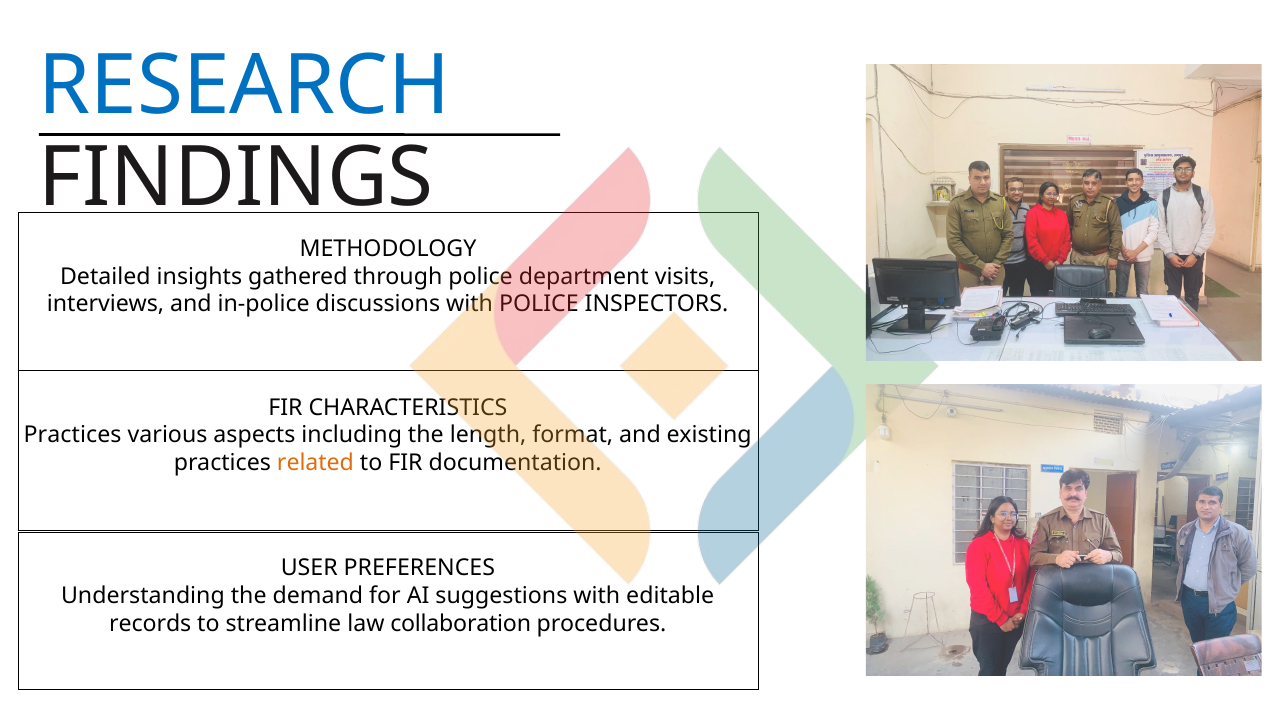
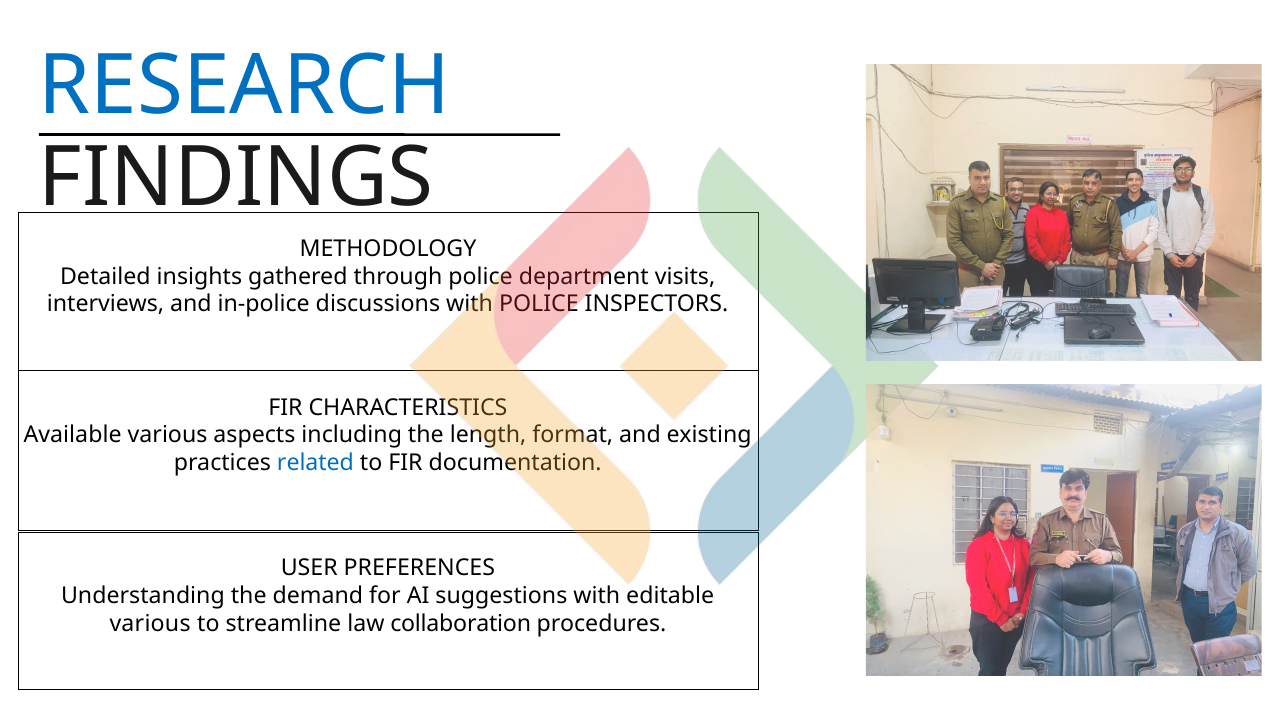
Practices at (73, 435): Practices -> Available
related colour: orange -> blue
records at (150, 623): records -> various
